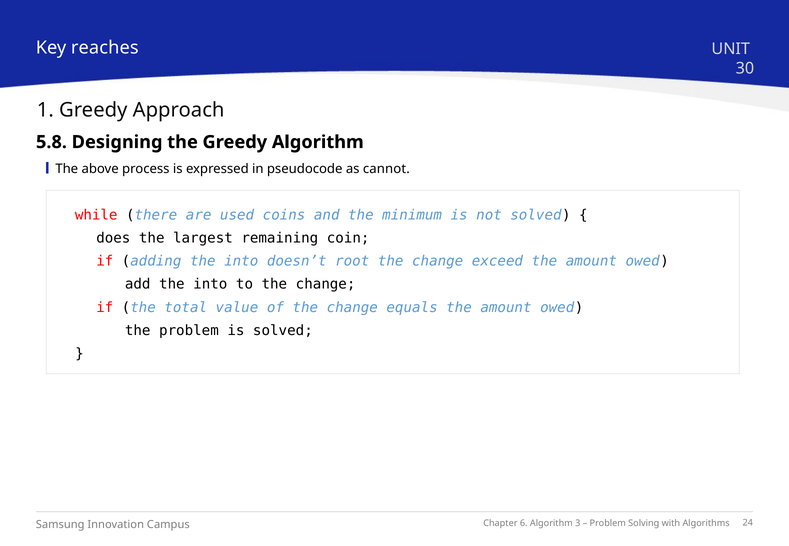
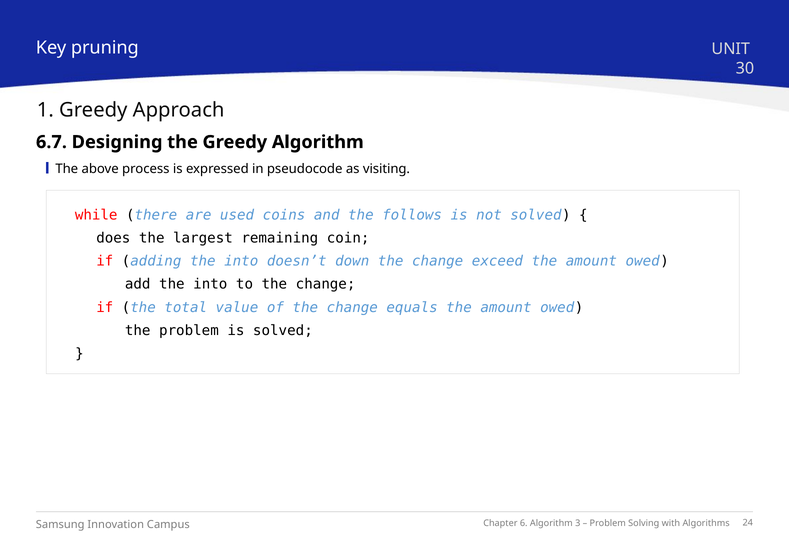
reaches: reaches -> pruning
5.8: 5.8 -> 6.7
cannot: cannot -> visiting
minimum: minimum -> follows
root: root -> down
